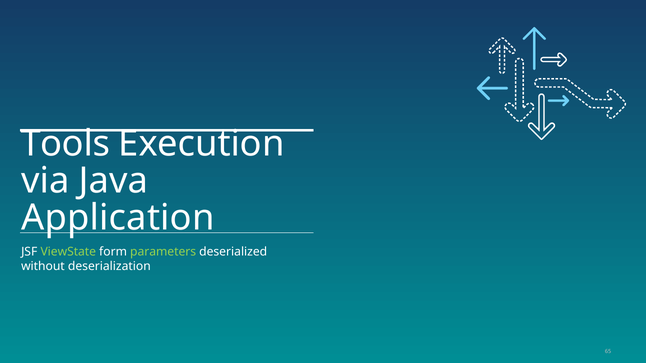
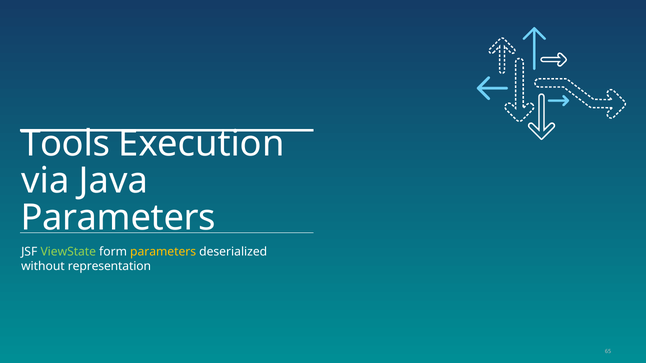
Application at (118, 218): Application -> Parameters
parameters at (163, 252) colour: light green -> yellow
deserialization: deserialization -> representation
